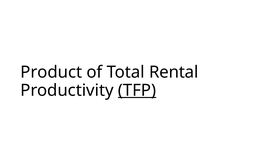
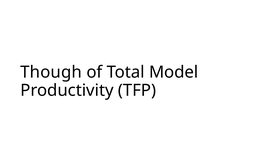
Product: Product -> Though
Rental: Rental -> Model
TFP underline: present -> none
